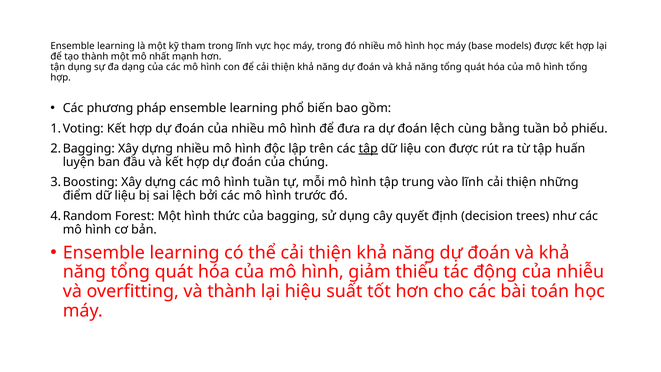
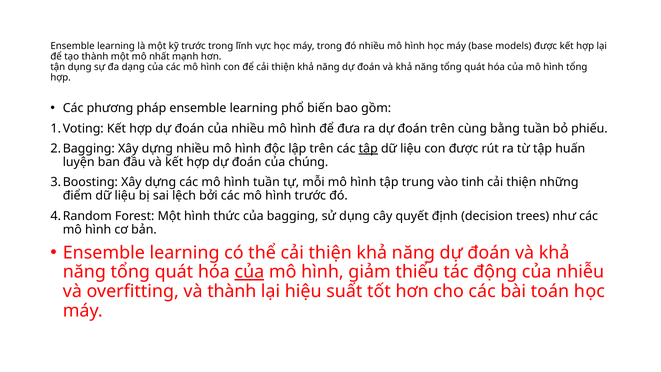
kỹ tham: tham -> trước
đoán lệch: lệch -> trên
vào lĩnh: lĩnh -> tinh
của at (249, 272) underline: none -> present
